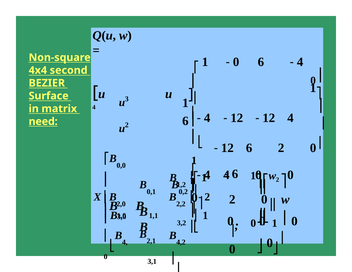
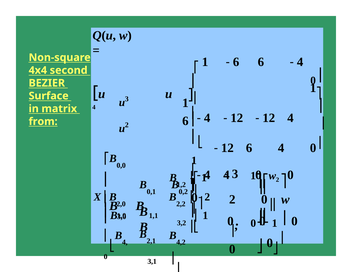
0 at (236, 62): 0 -> 6
need: need -> from
12 6 2: 2 -> 4
6 at (235, 174): 6 -> 3
